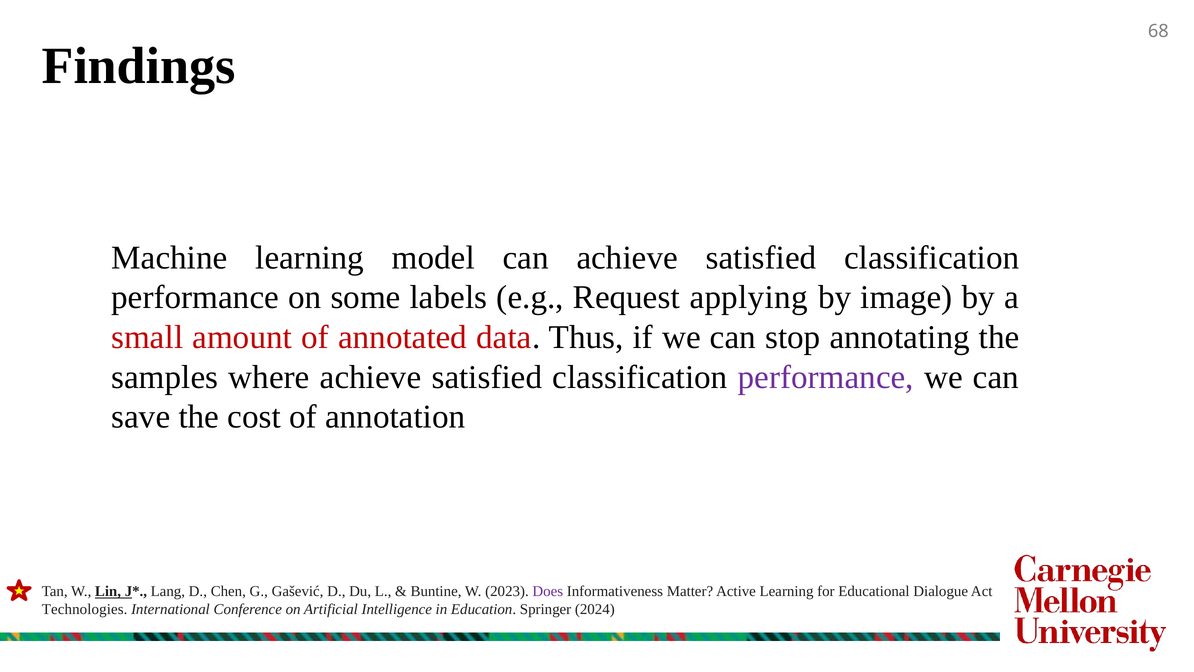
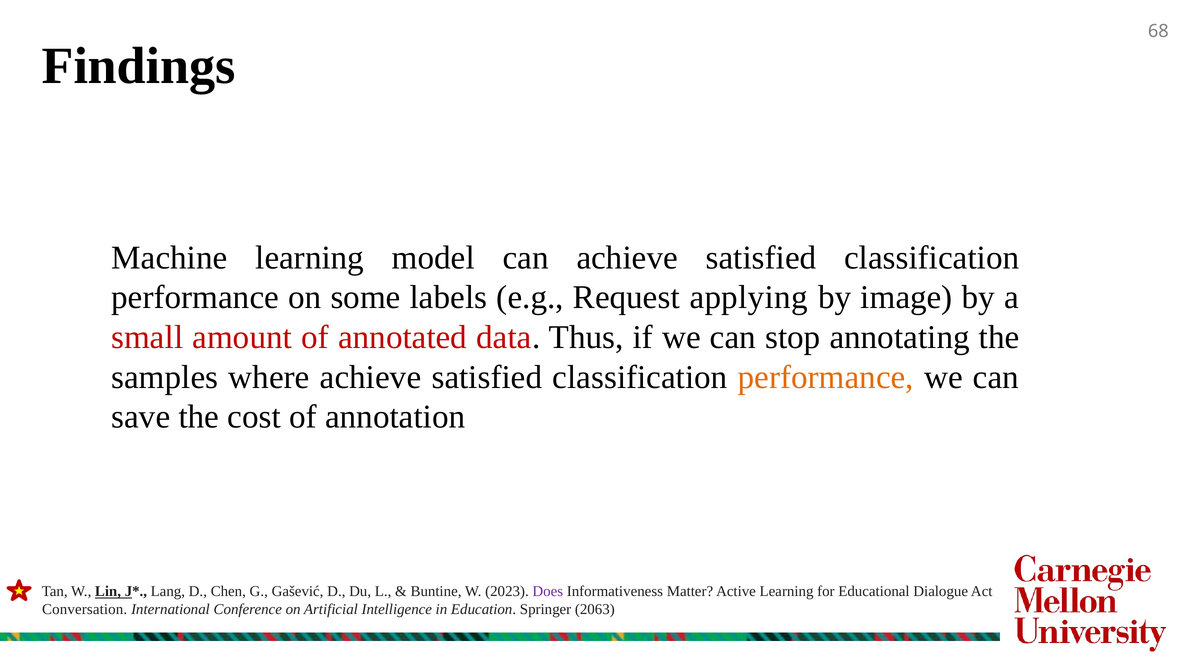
performance at (826, 377) colour: purple -> orange
Technologies: Technologies -> Conversation
2024: 2024 -> 2063
